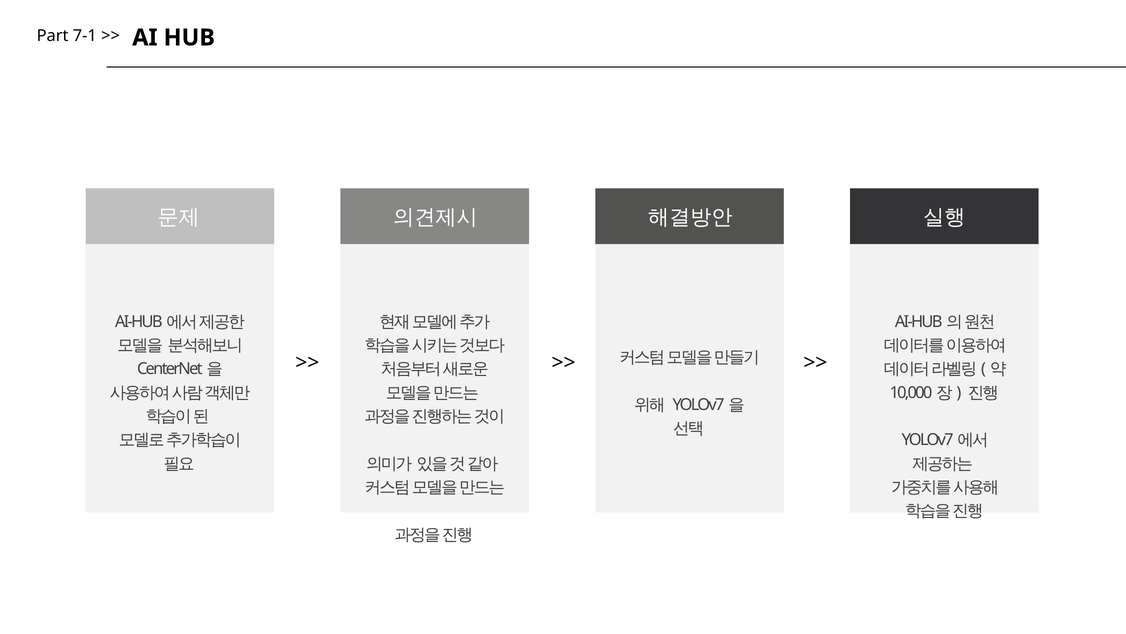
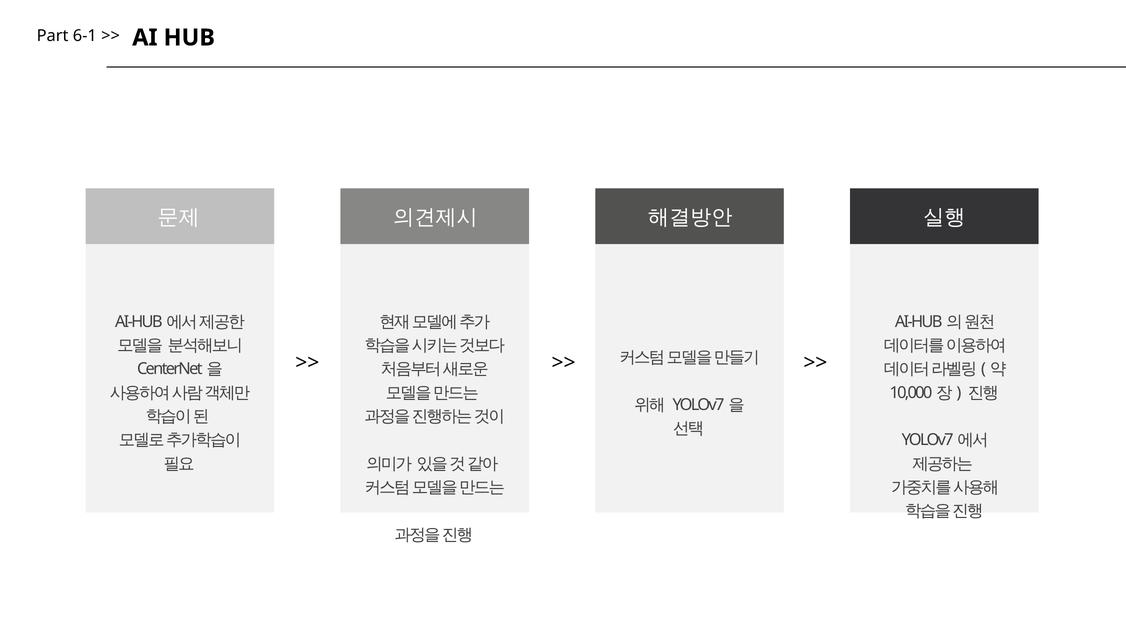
7-1: 7-1 -> 6-1
